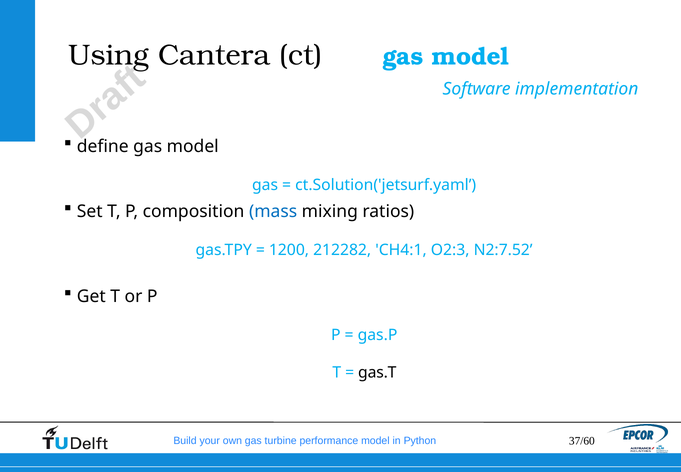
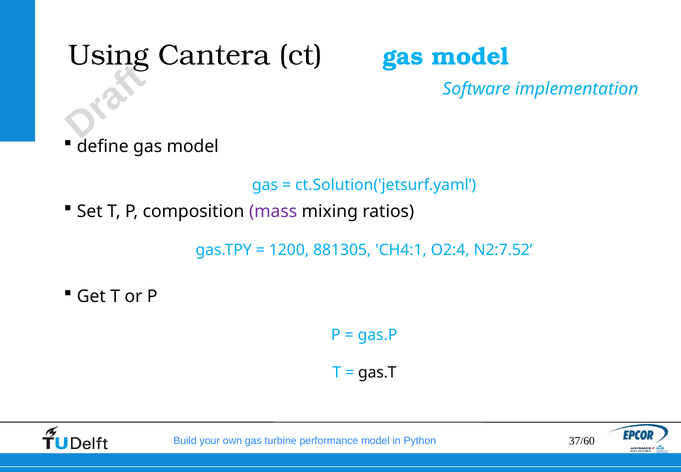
mass colour: blue -> purple
212282: 212282 -> 881305
O2:3: O2:3 -> O2:4
